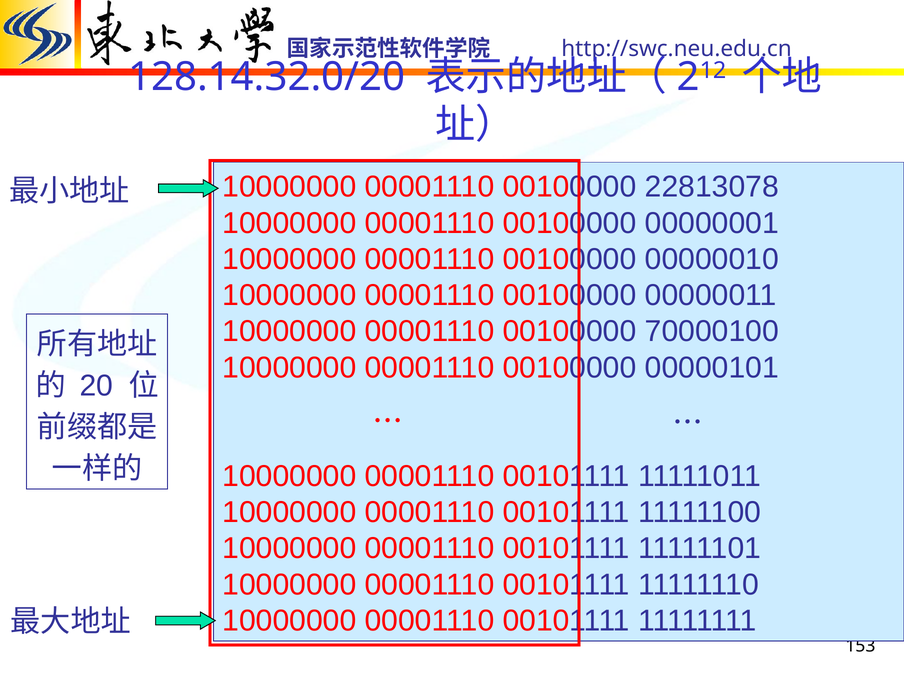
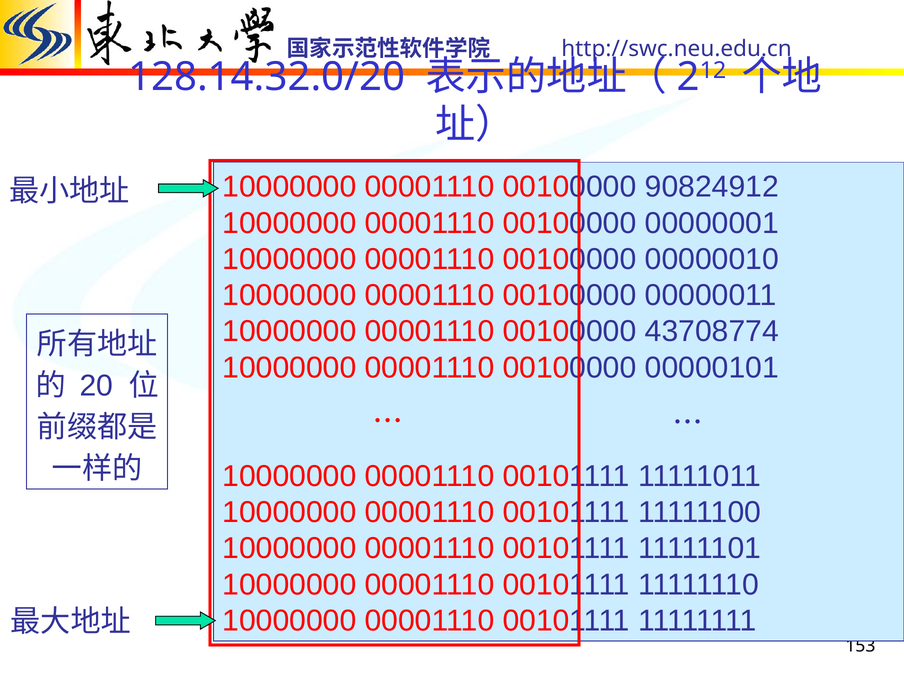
22813078: 22813078 -> 90824912
70000100: 70000100 -> 43708774
